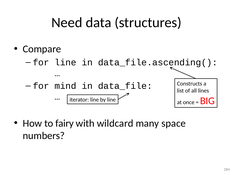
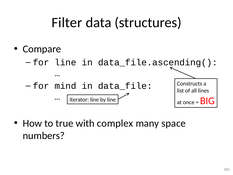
Need: Need -> Filter
fairy: fairy -> true
wildcard: wildcard -> complex
